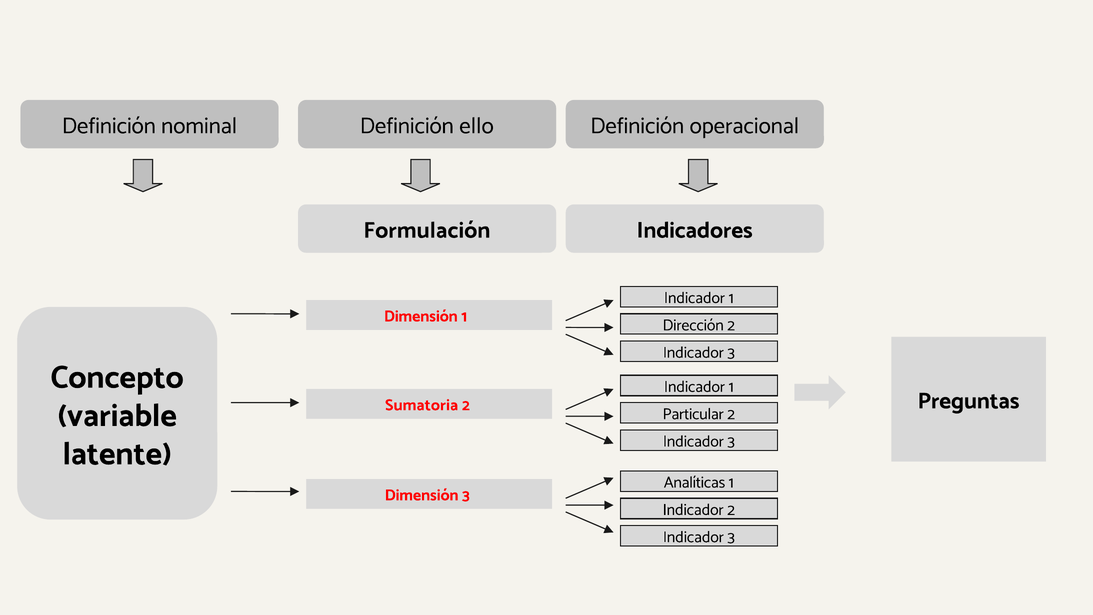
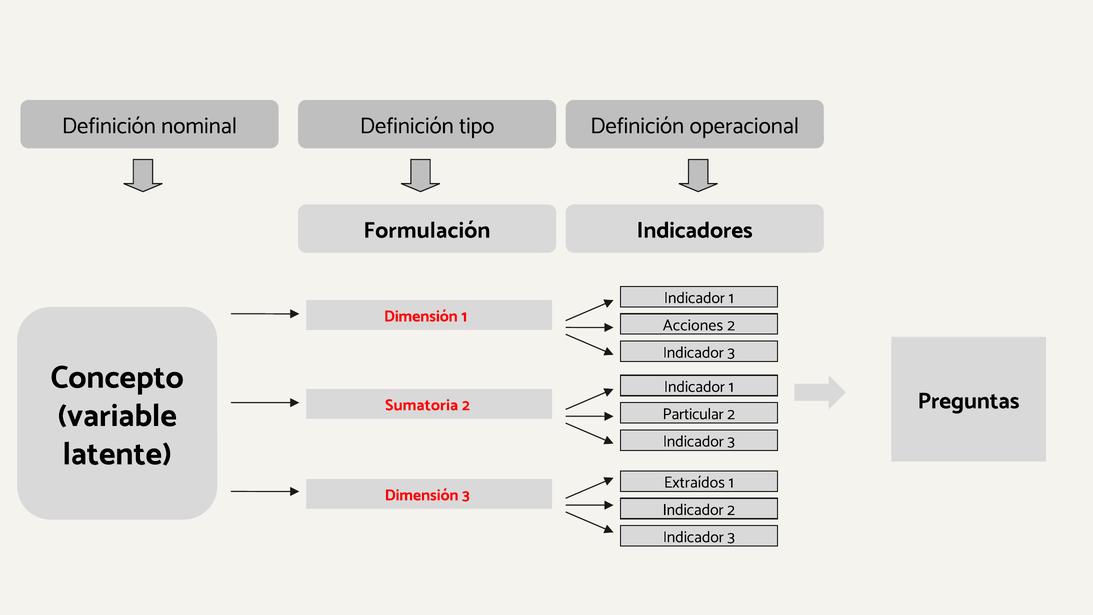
ello: ello -> tipo
Dirección: Dirección -> Acciones
Analíticas: Analíticas -> Extraídos
